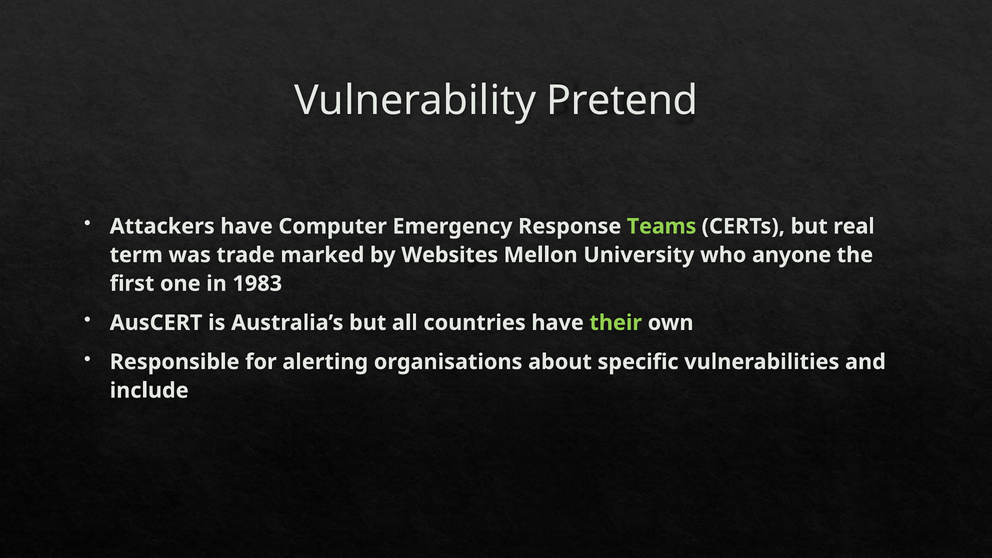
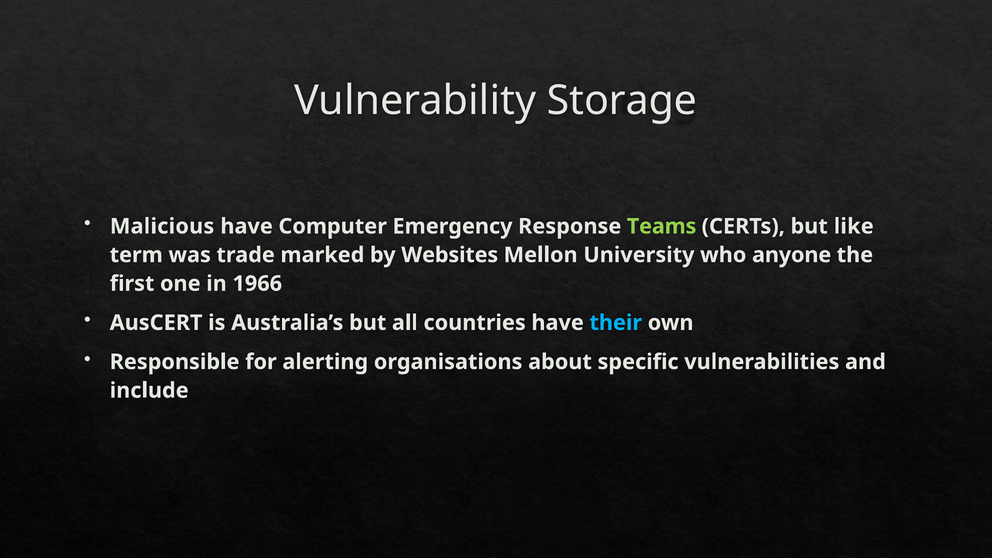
Pretend: Pretend -> Storage
Attackers: Attackers -> Malicious
real: real -> like
1983: 1983 -> 1966
their colour: light green -> light blue
